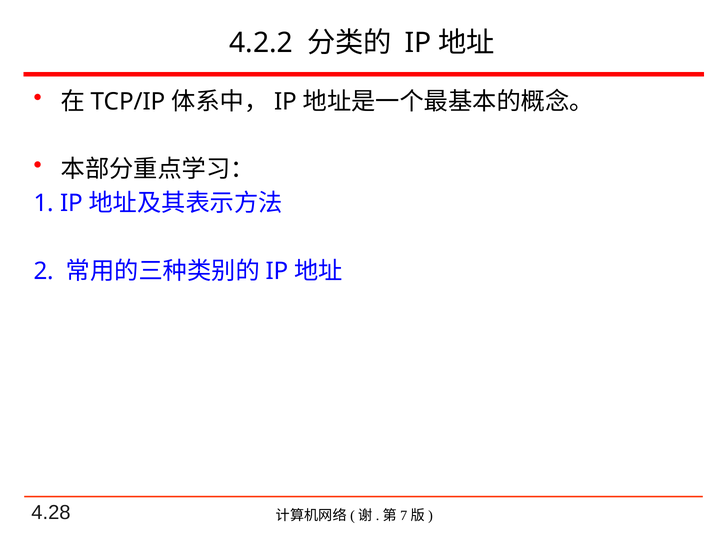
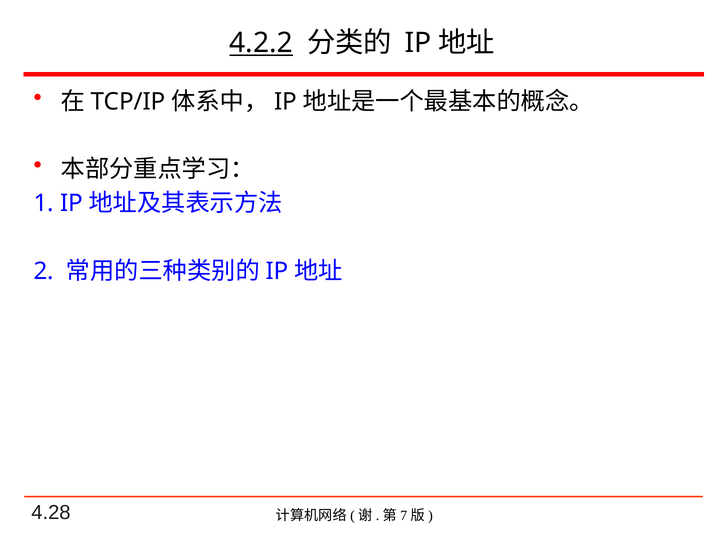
4.2.2 underline: none -> present
